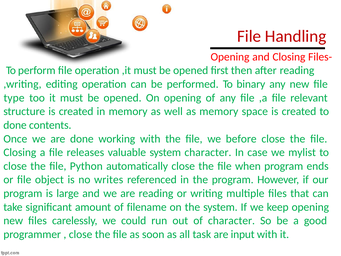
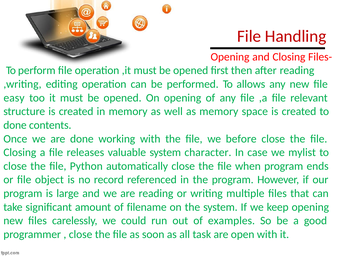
binary: binary -> allows
type: type -> easy
writes: writes -> record
of character: character -> examples
input: input -> open
